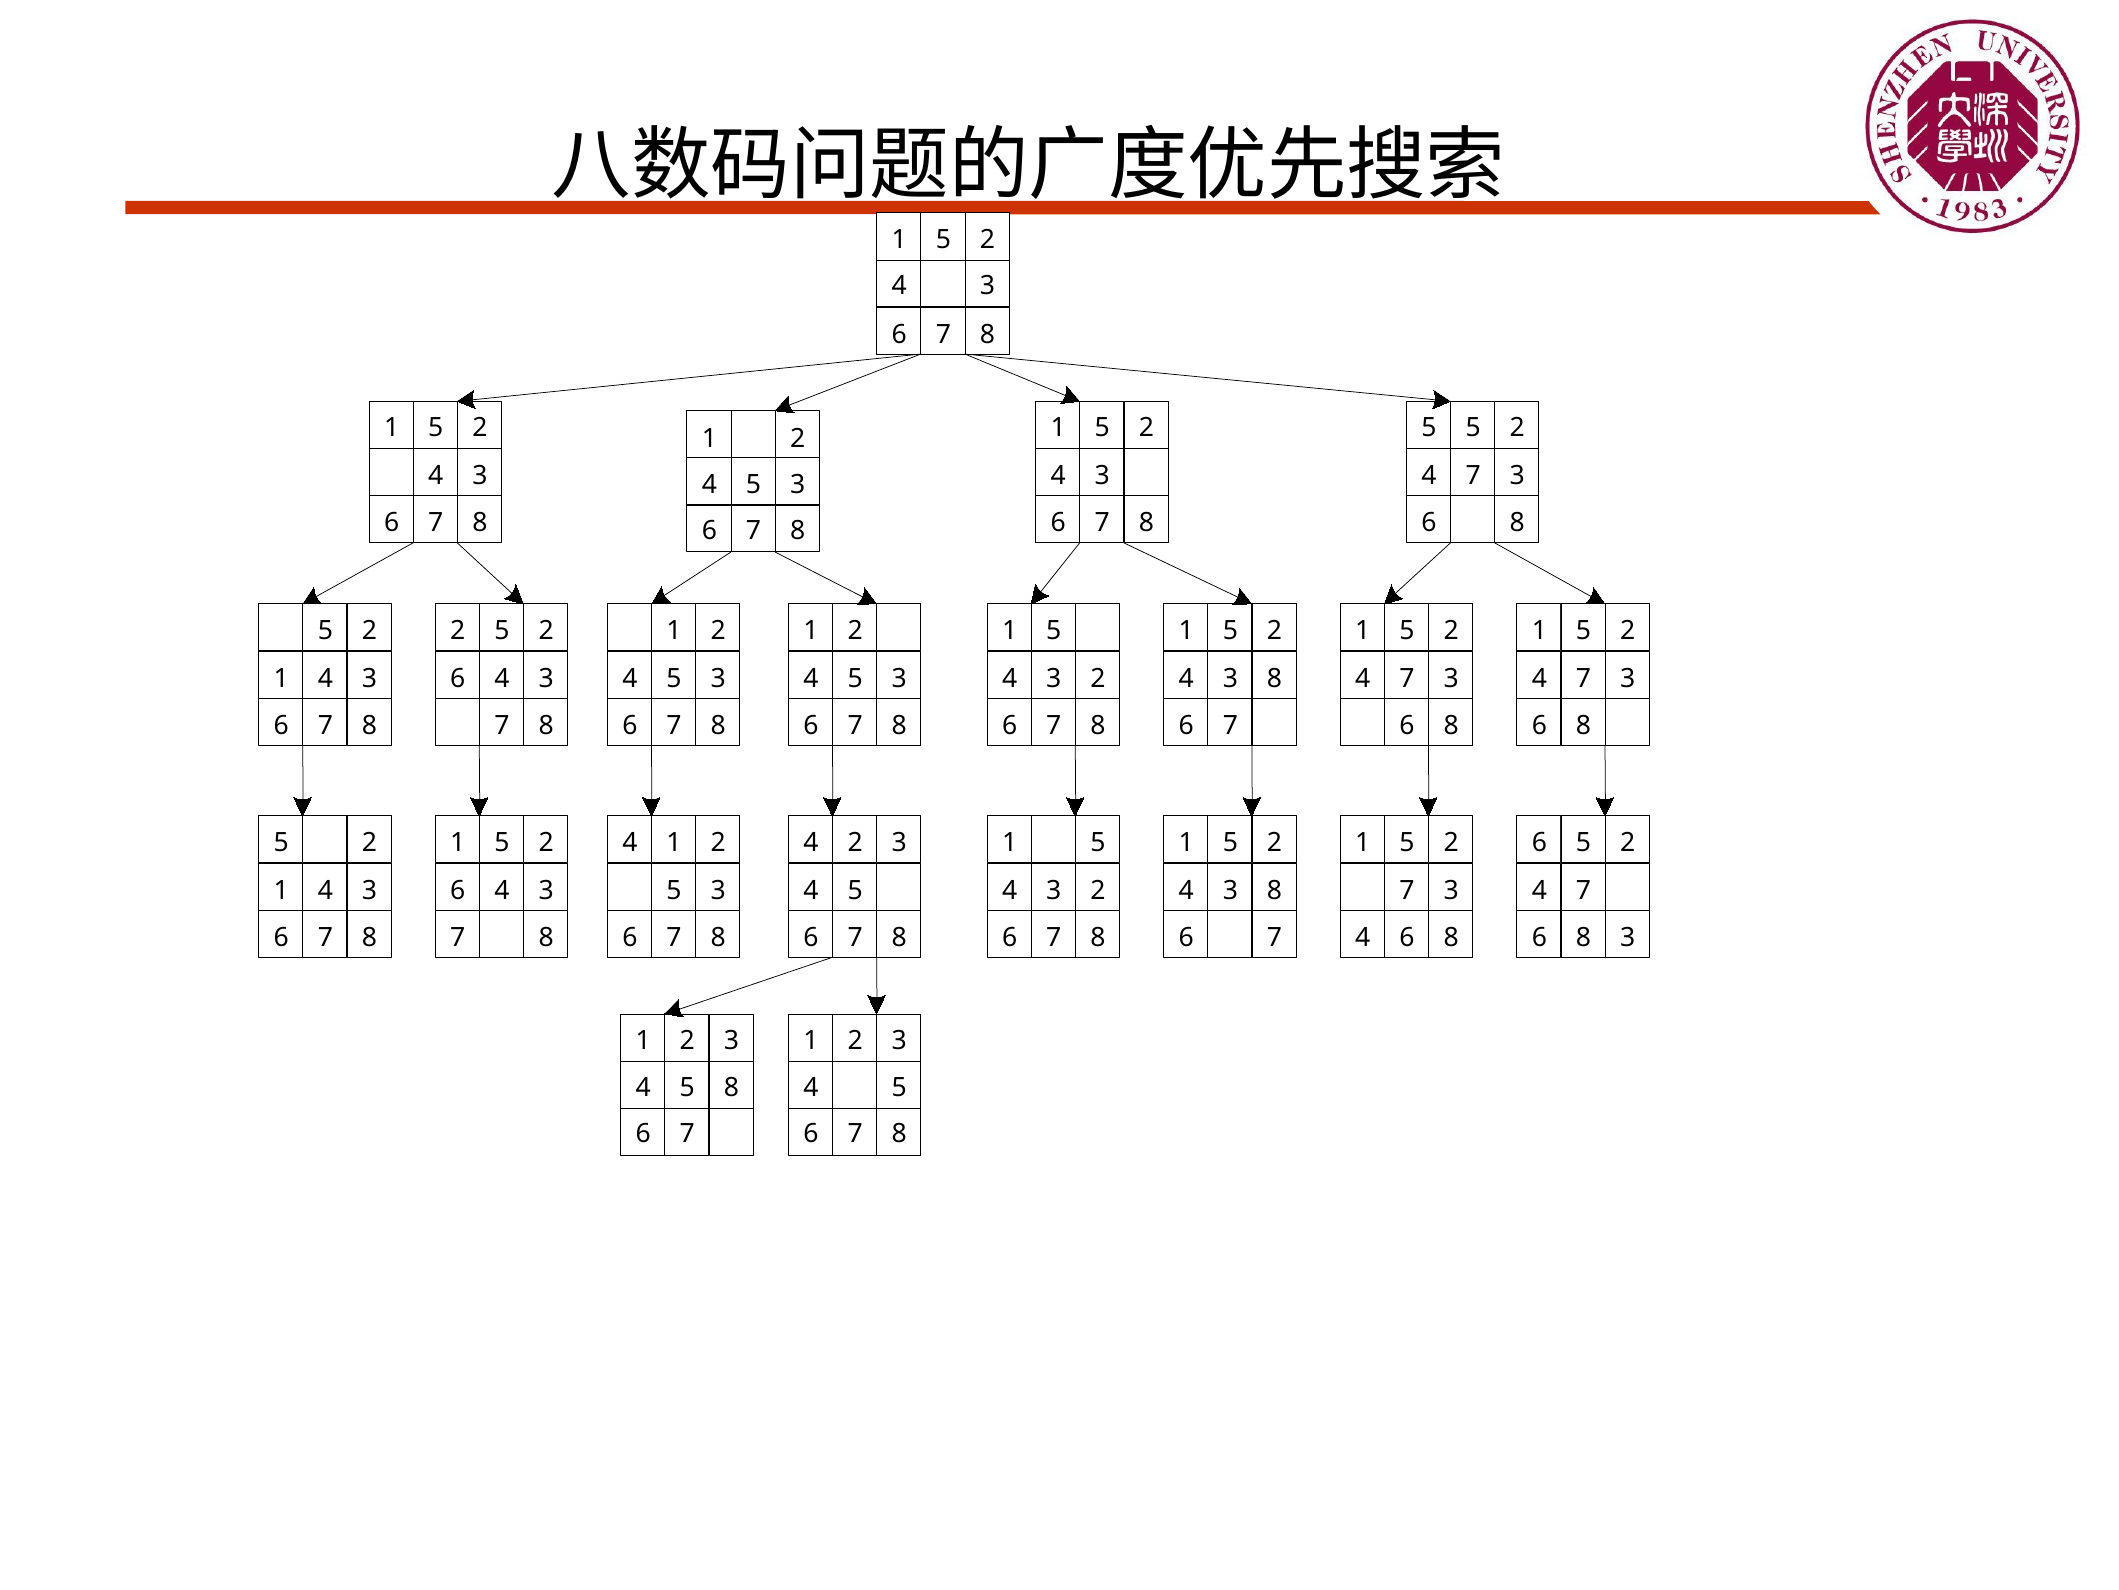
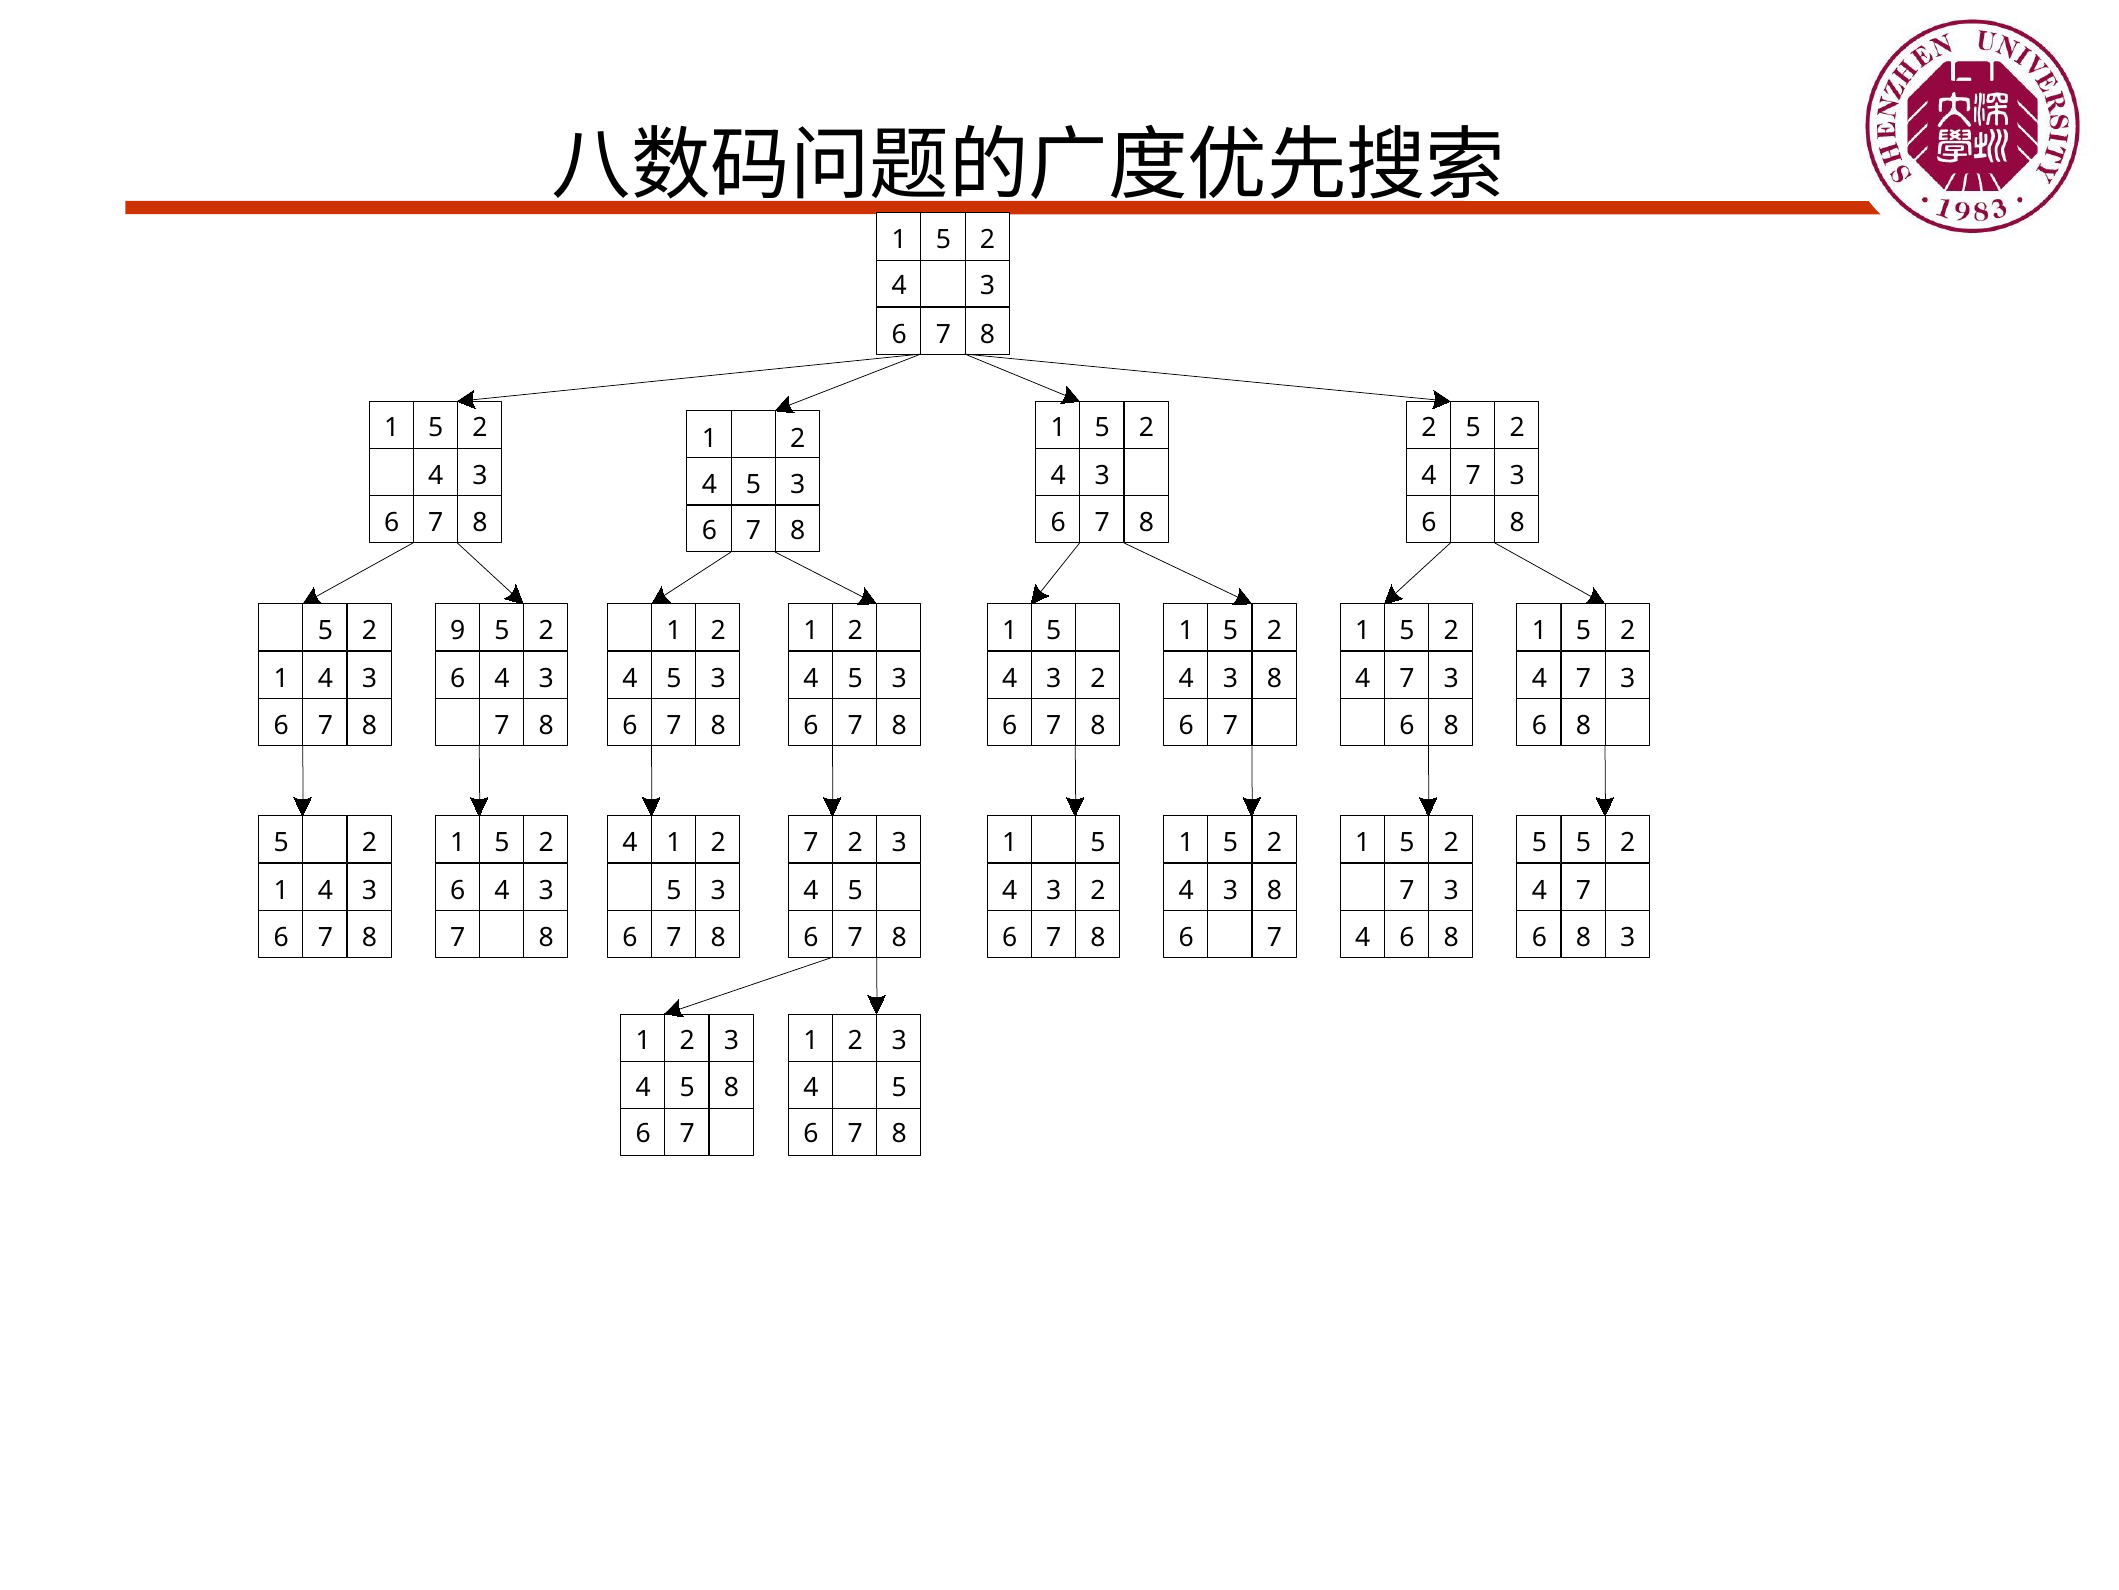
5 at (1429, 427): 5 -> 2
2 at (458, 630): 2 -> 9
4 at (811, 842): 4 -> 7
6 at (1539, 842): 6 -> 5
